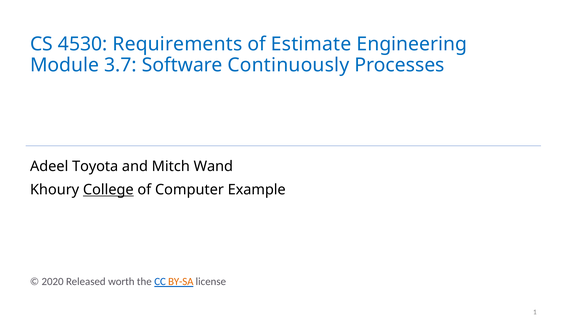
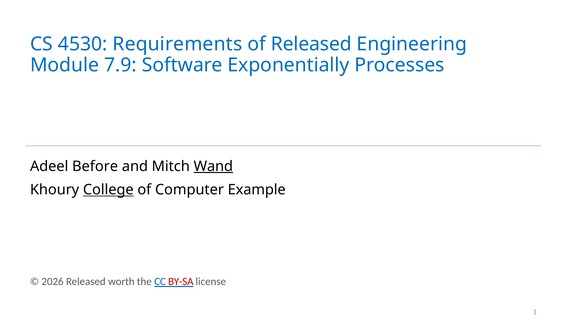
of Estimate: Estimate -> Released
3.7: 3.7 -> 7.9
Continuously: Continuously -> Exponentially
Toyota: Toyota -> Before
Wand underline: none -> present
2020: 2020 -> 2026
BY-SA colour: orange -> red
